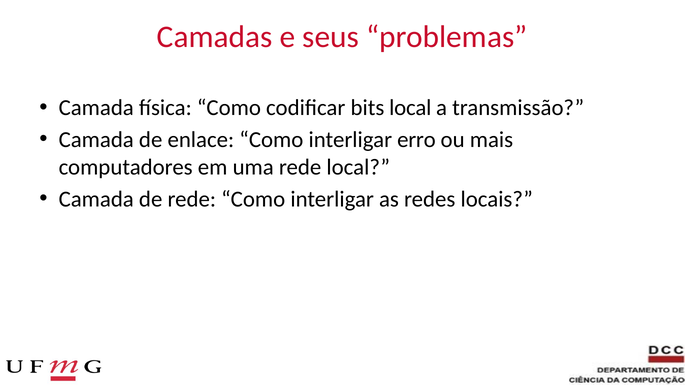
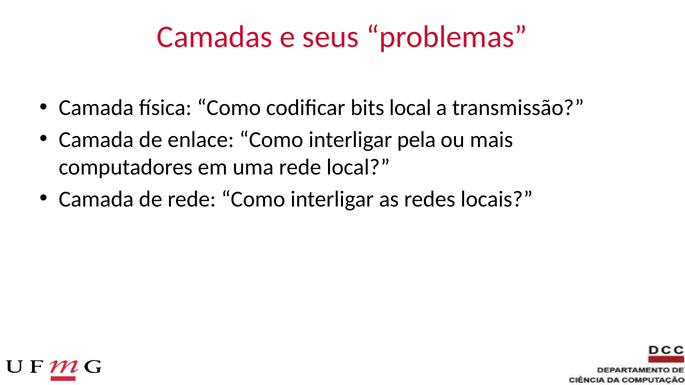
erro: erro -> pela
